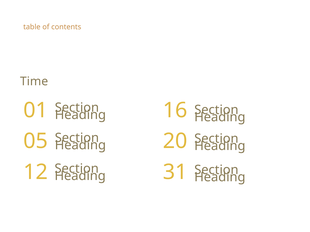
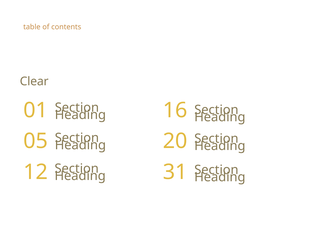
Time: Time -> Clear
